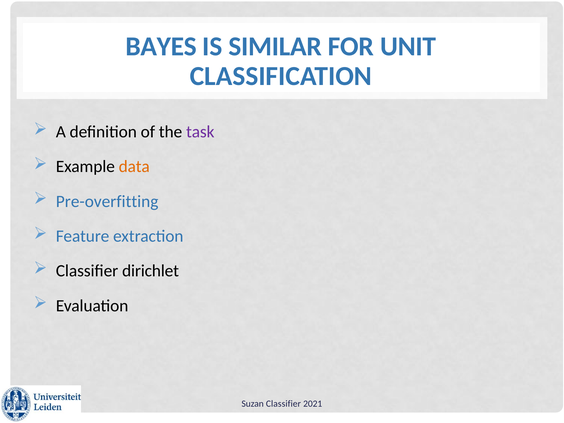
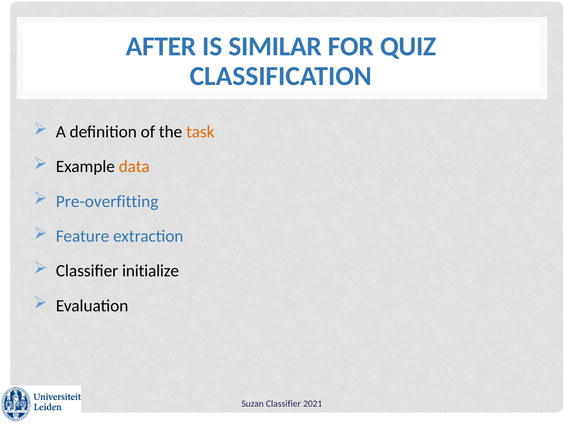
BAYES: BAYES -> AFTER
UNIT: UNIT -> QUIZ
task colour: purple -> orange
dirichlet: dirichlet -> initialize
